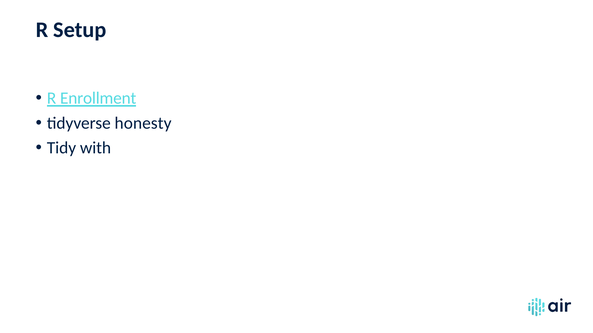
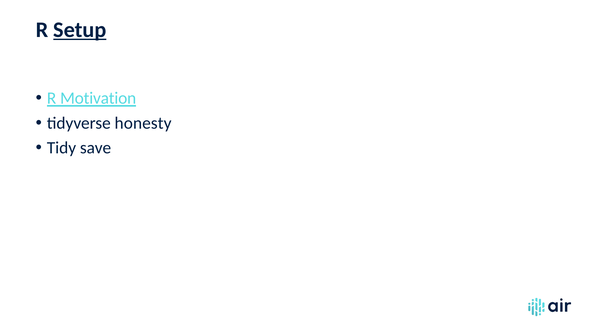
Setup underline: none -> present
Enrollment: Enrollment -> Motivation
with: with -> save
